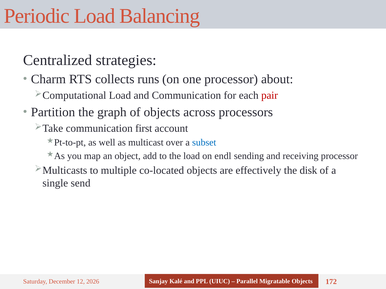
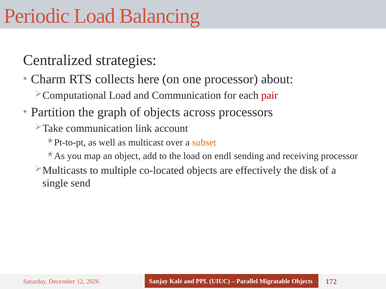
runs: runs -> here
first: first -> link
subset colour: blue -> orange
